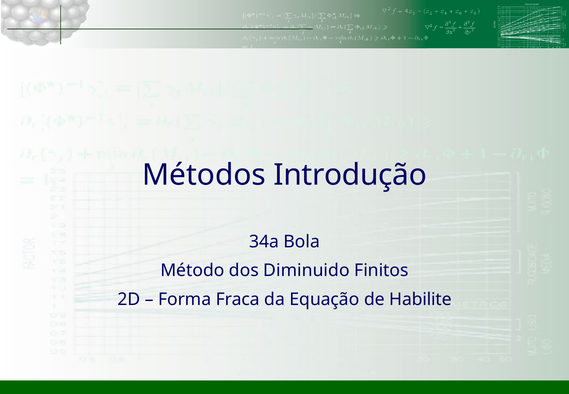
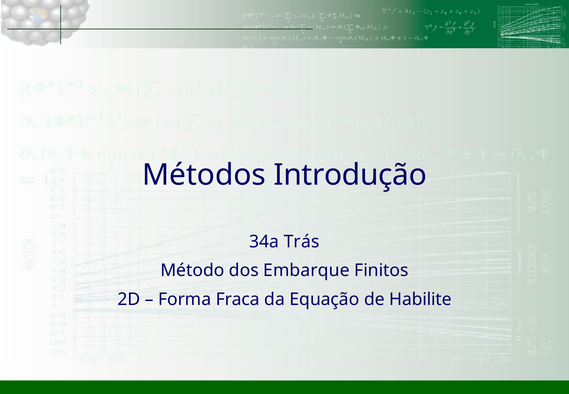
Bola: Bola -> Trás
Diminuido: Diminuido -> Embarque
